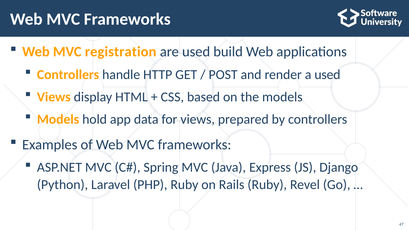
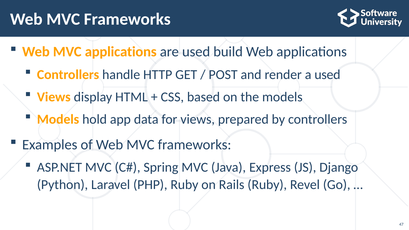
MVC registration: registration -> applications
